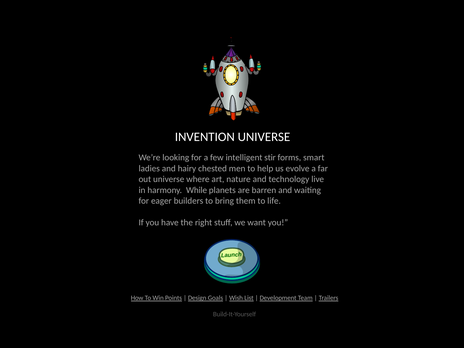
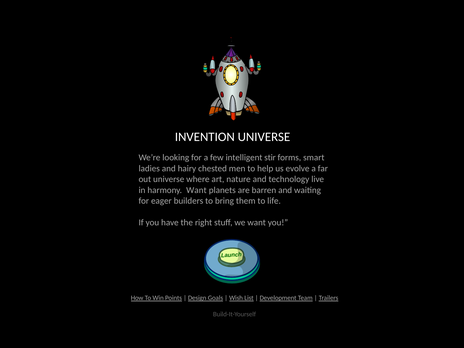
harmony While: While -> Want
